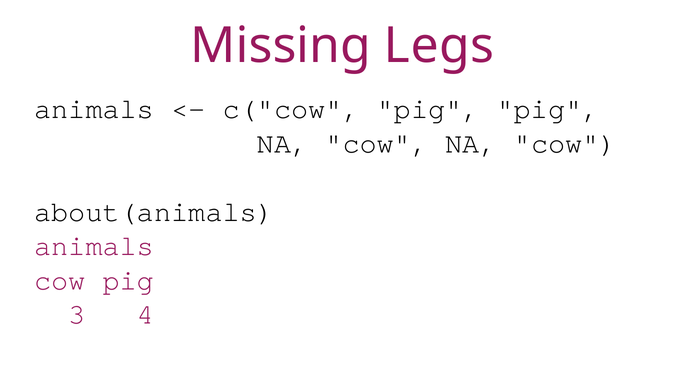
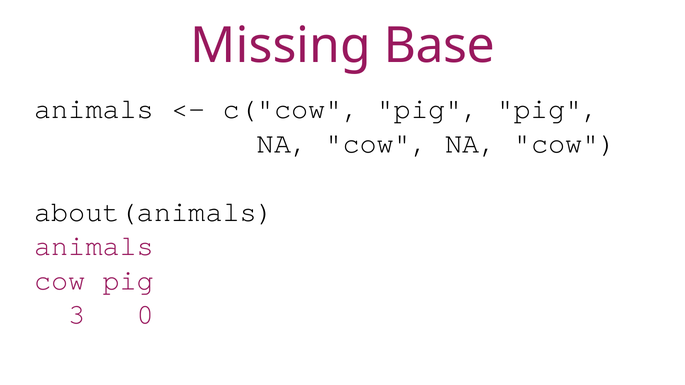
Legs: Legs -> Base
4: 4 -> 0
